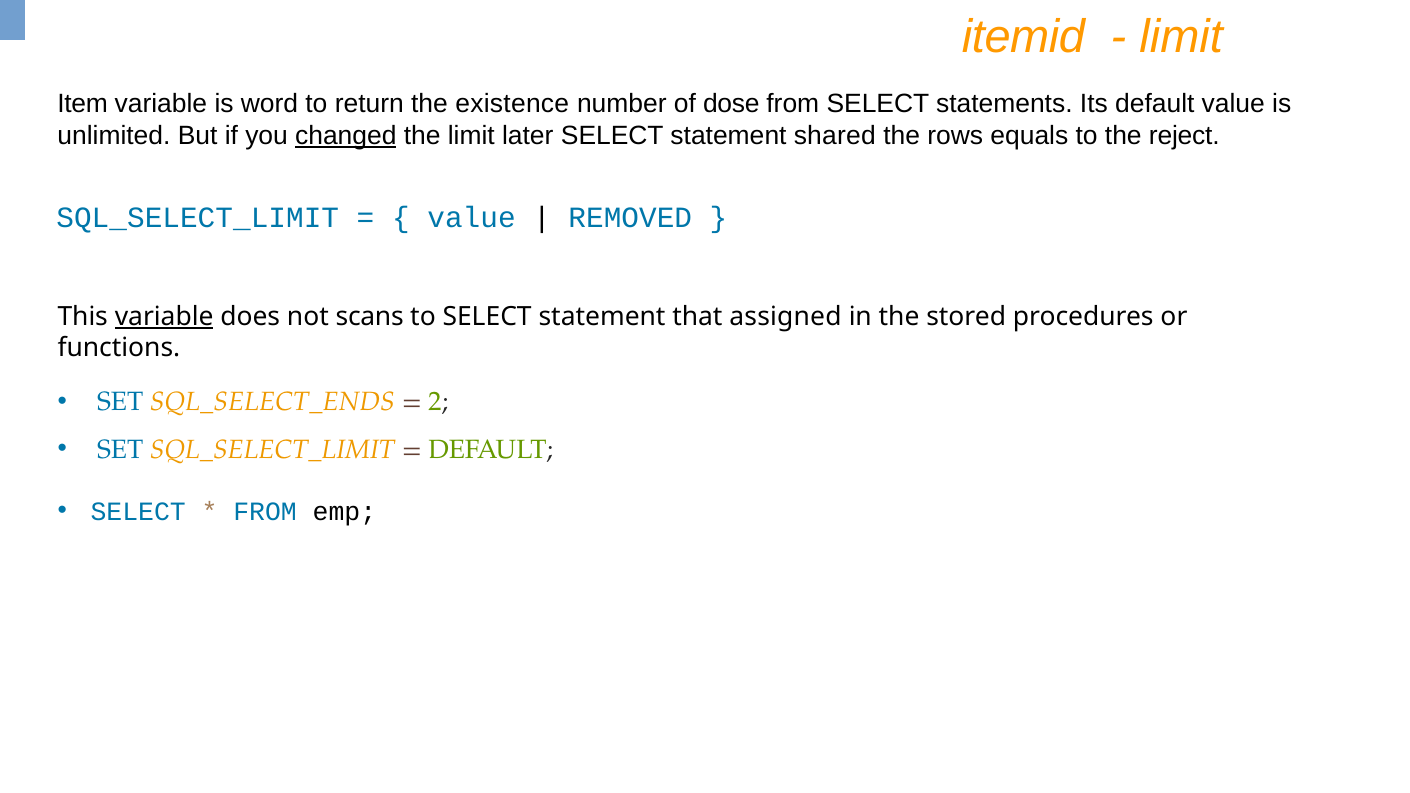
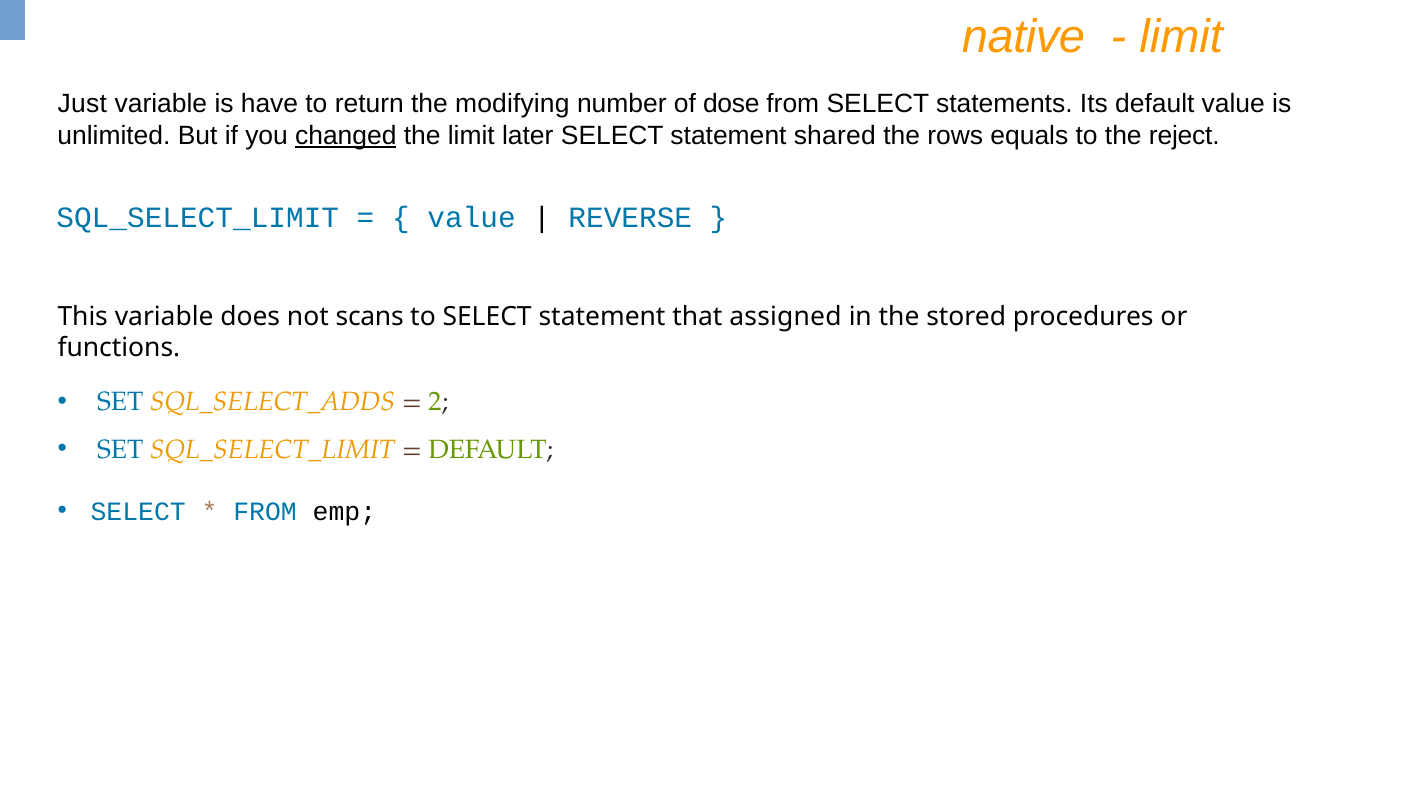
itemid: itemid -> native
Item: Item -> Just
word: word -> have
existence: existence -> modifying
REMOVED: REMOVED -> REVERSE
variable at (164, 316) underline: present -> none
SQL_SELECT_ENDS: SQL_SELECT_ENDS -> SQL_SELECT_ADDS
